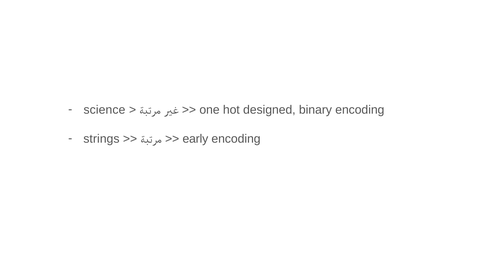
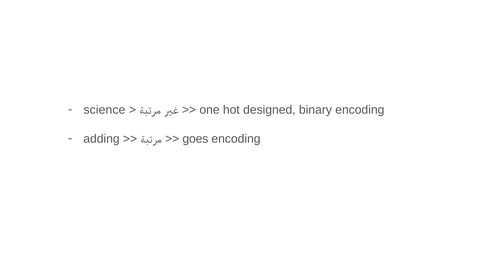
strings: strings -> adding
early: early -> goes
